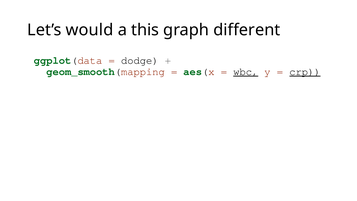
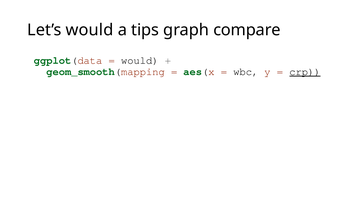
this: this -> tips
different: different -> compare
dodge at (140, 60): dodge -> would
wbc underline: present -> none
